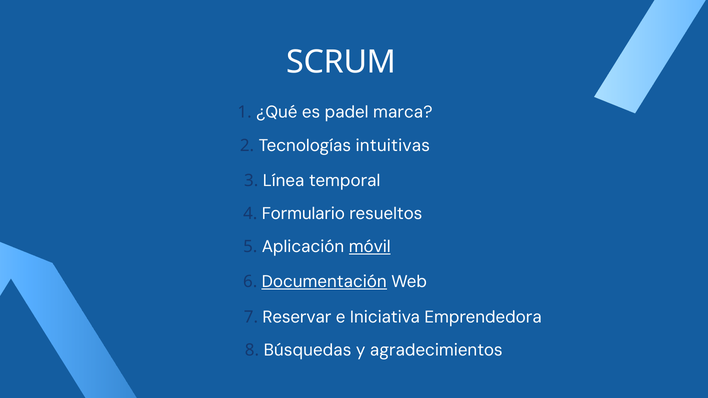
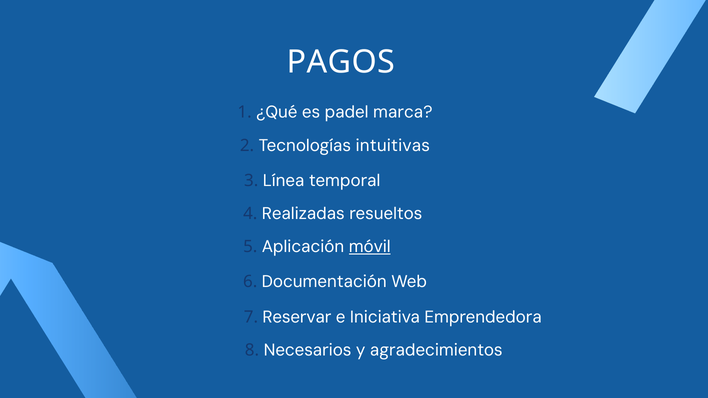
SCRUM: SCRUM -> PAGOS
Formulario: Formulario -> Realizadas
Documentación underline: present -> none
Búsquedas: Búsquedas -> Necesarios
